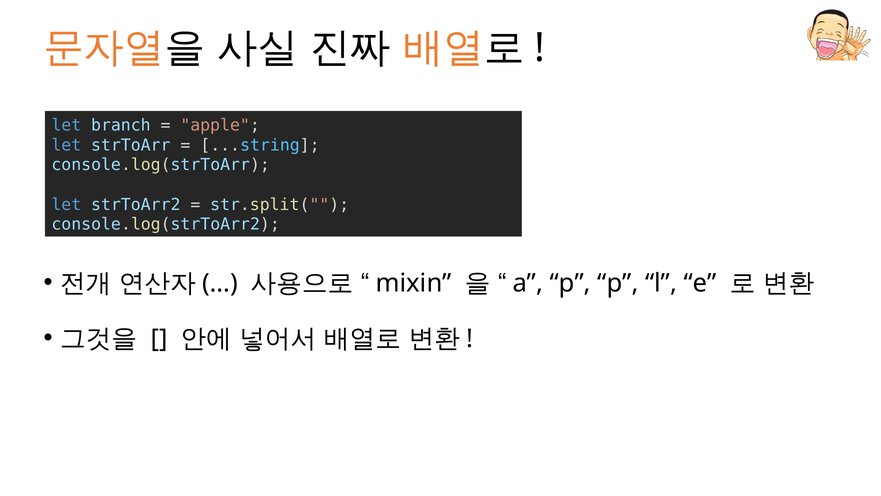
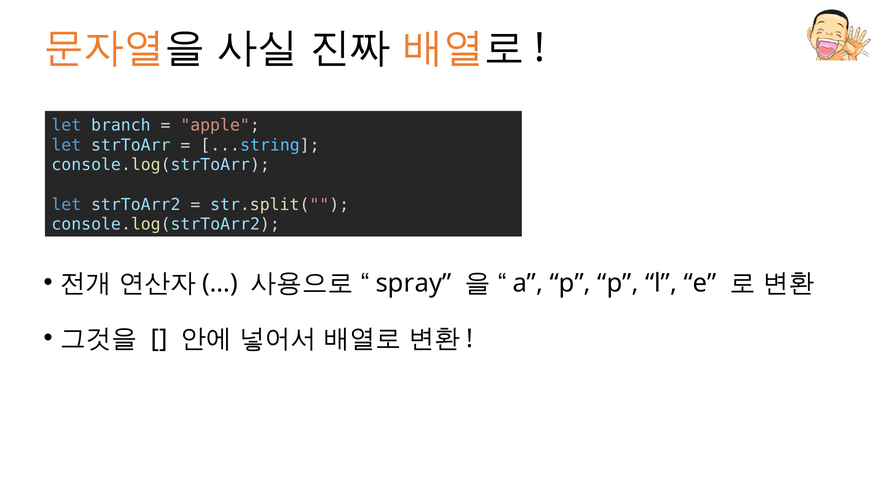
mixin: mixin -> spray
